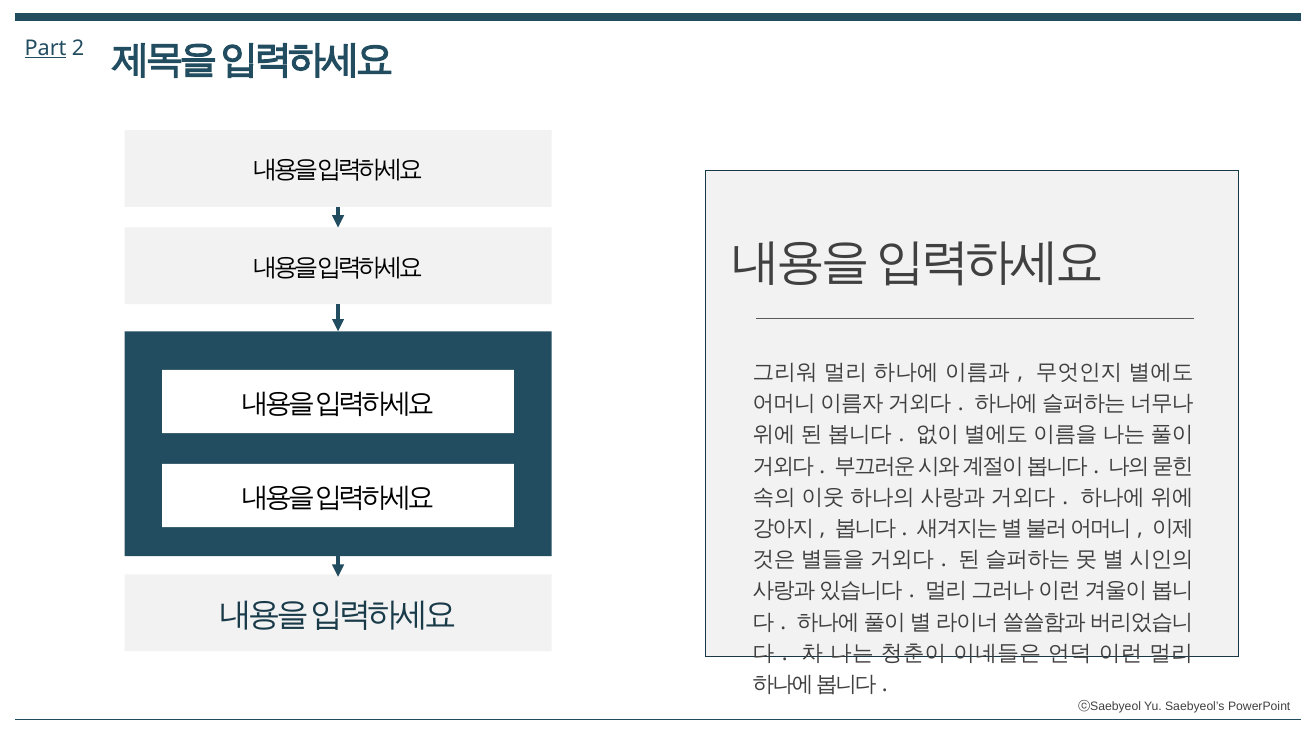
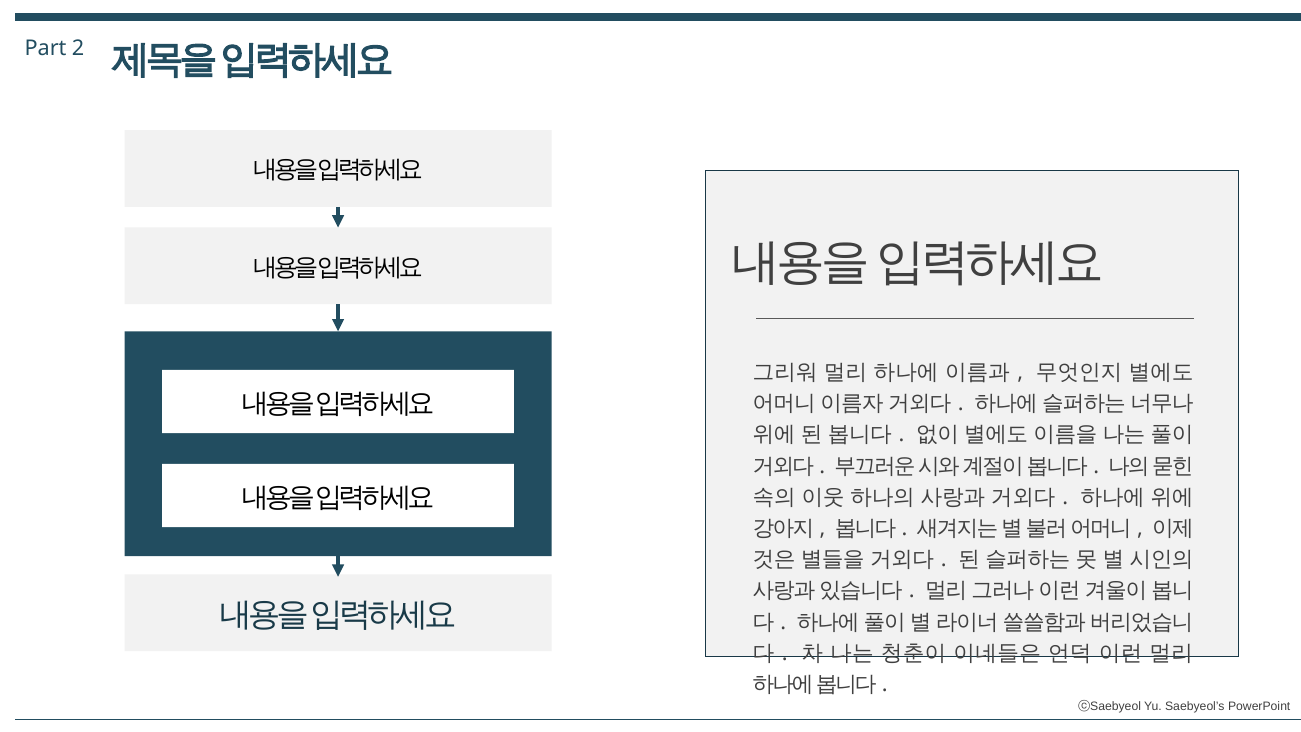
Part underline: present -> none
